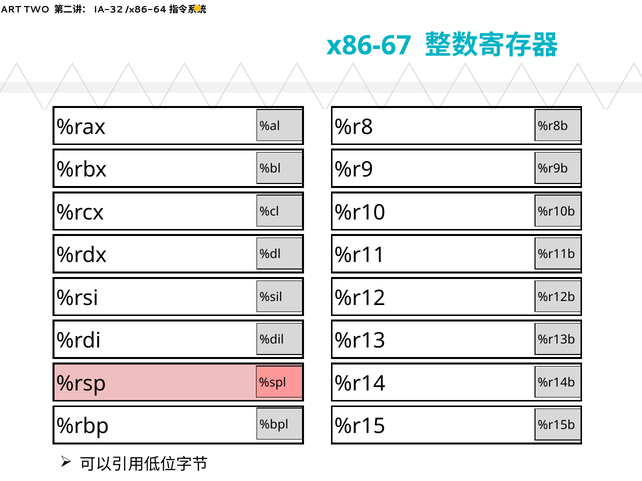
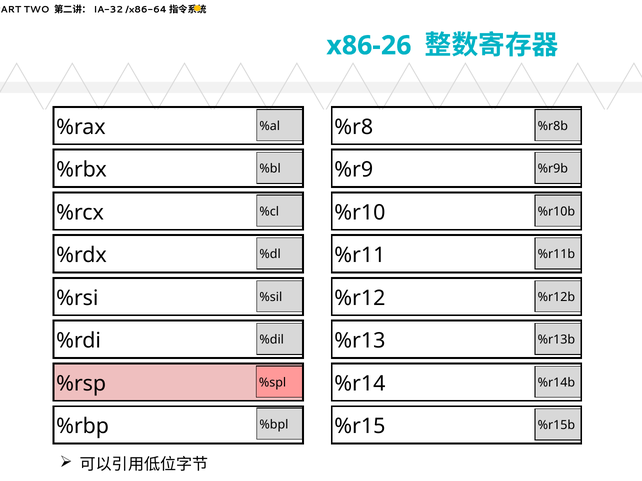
x86-67: x86-67 -> x86-26
